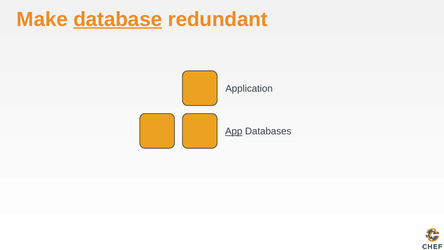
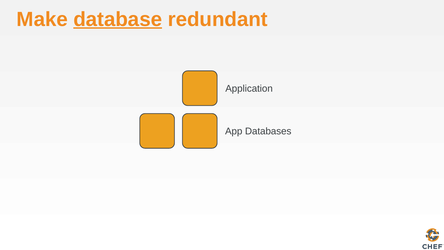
App underline: present -> none
